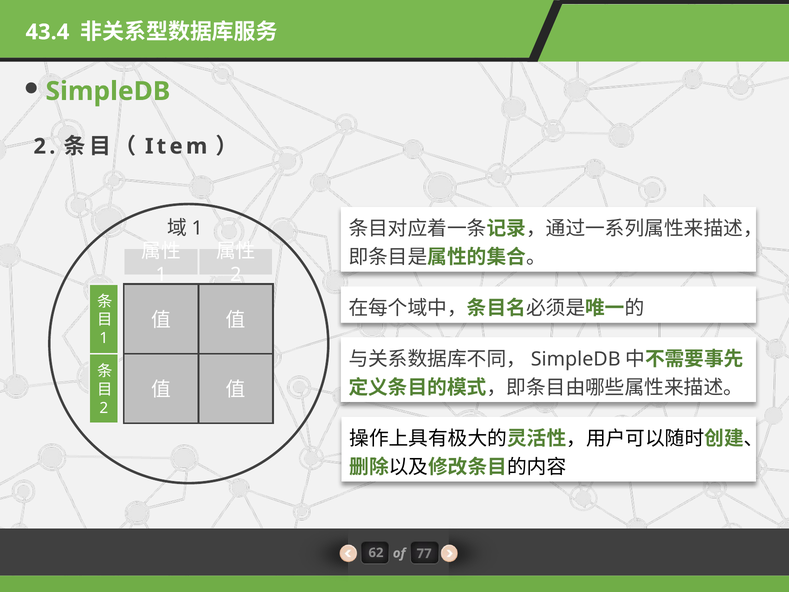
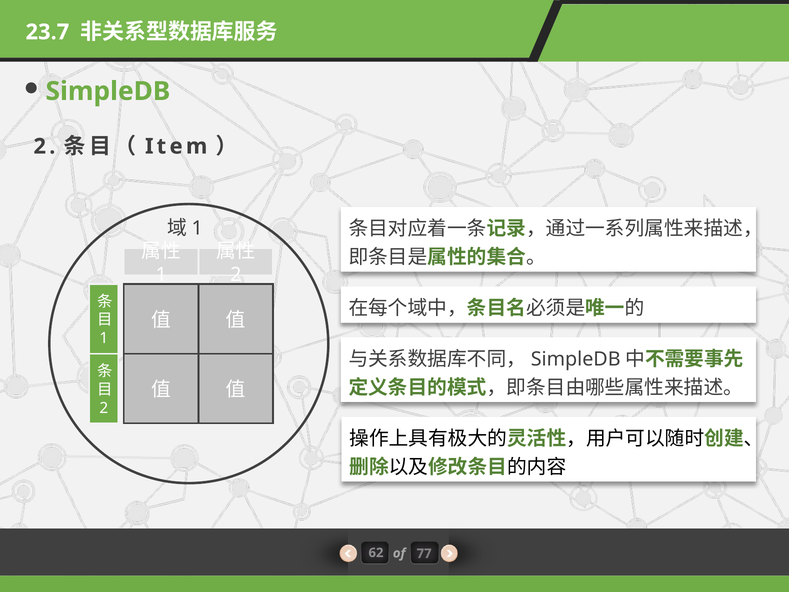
43.4: 43.4 -> 23.7
